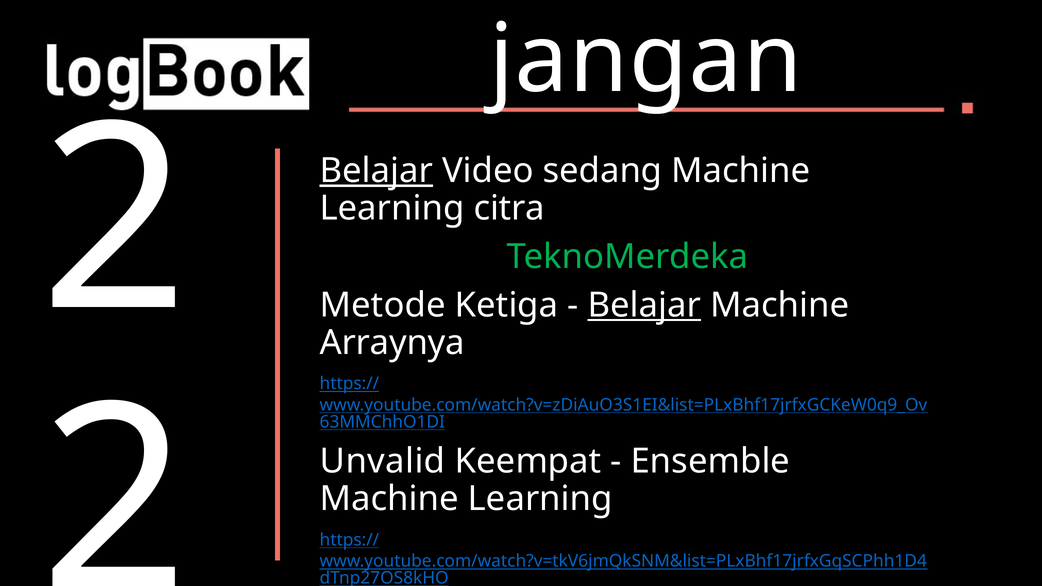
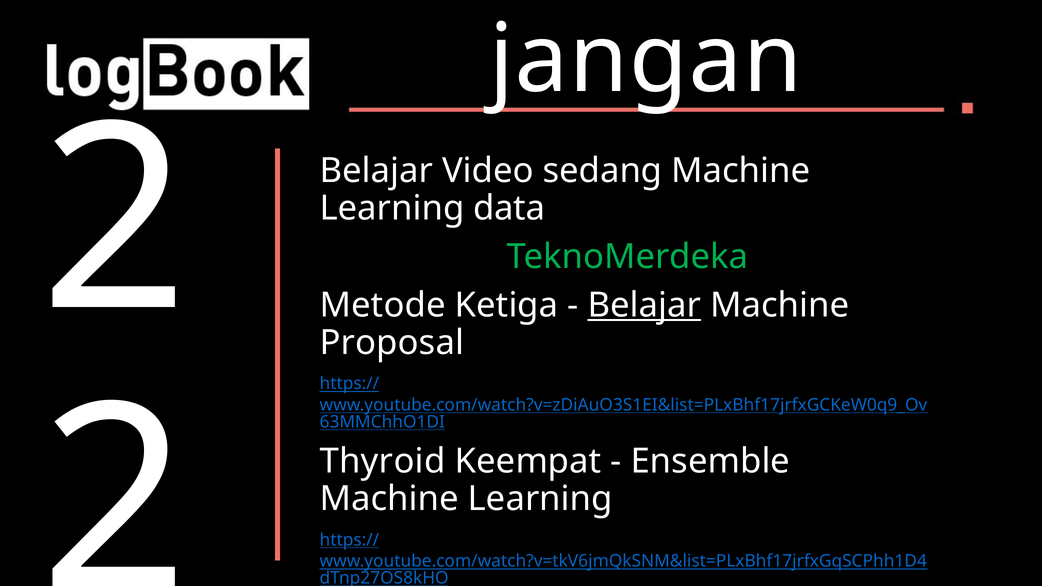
Belajar at (376, 171) underline: present -> none
citra: citra -> data
Arraynya: Arraynya -> Proposal
Unvalid: Unvalid -> Thyroid
